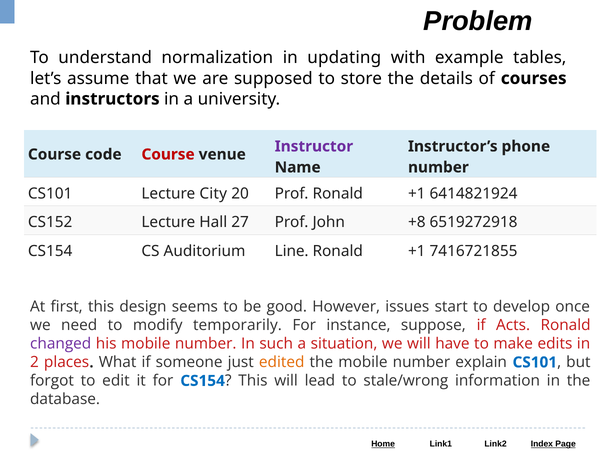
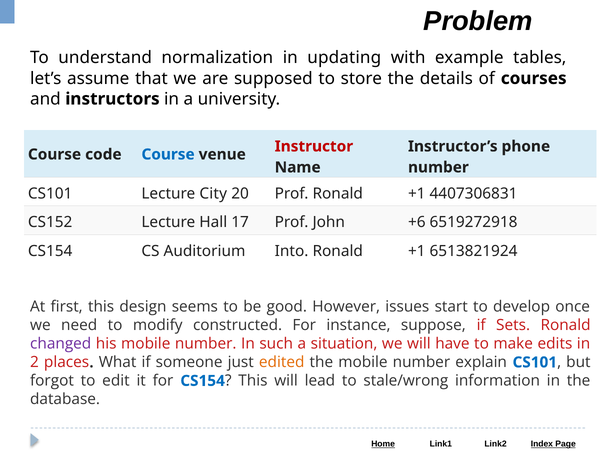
Instructor colour: purple -> red
Course at (168, 154) colour: red -> blue
6414821924: 6414821924 -> 4407306831
27: 27 -> 17
+8: +8 -> +6
Line: Line -> Into
7416721855: 7416721855 -> 6513821924
temporarily: temporarily -> constructed
Acts: Acts -> Sets
